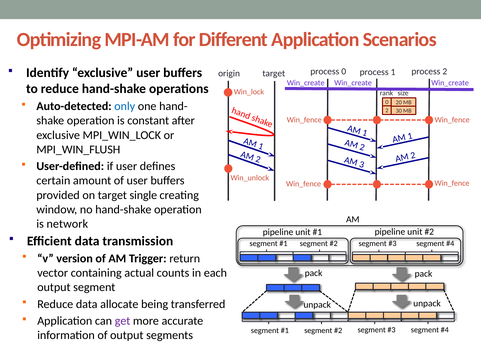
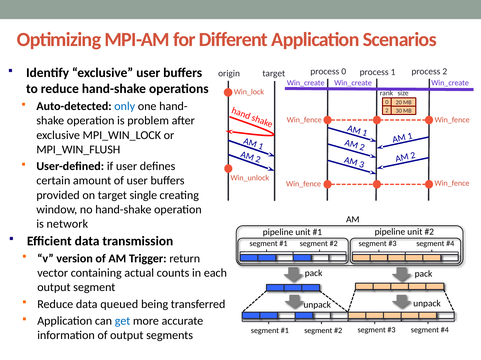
constant: constant -> problem
allocate: allocate -> queued
get colour: purple -> blue
